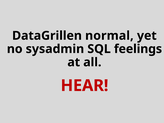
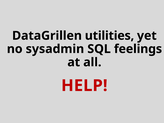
normal: normal -> utilities
HEAR: HEAR -> HELP
